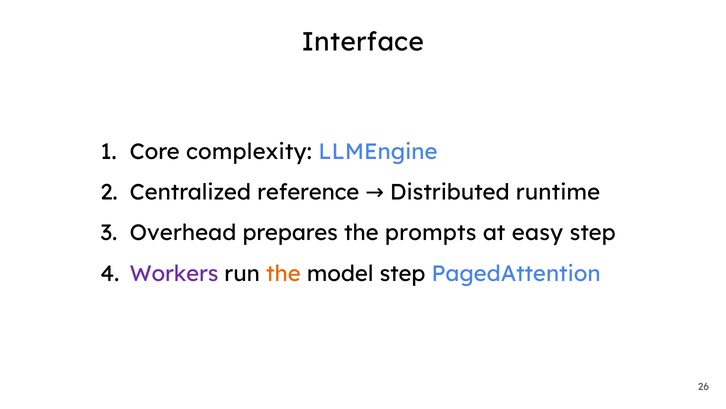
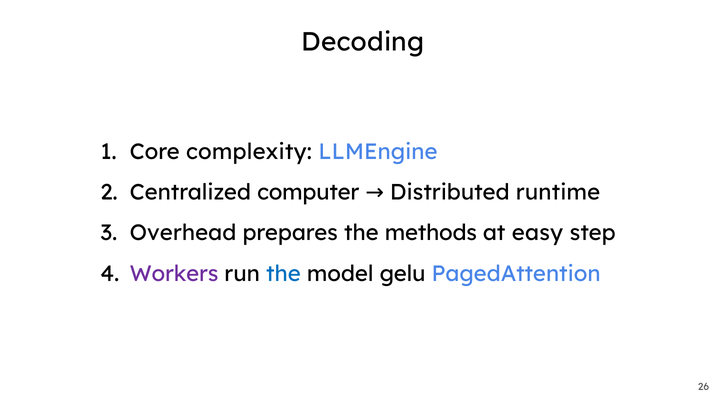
Interface: Interface -> Decoding
reference: reference -> computer
prompts: prompts -> methods
the at (283, 273) colour: orange -> blue
model step: step -> gelu
